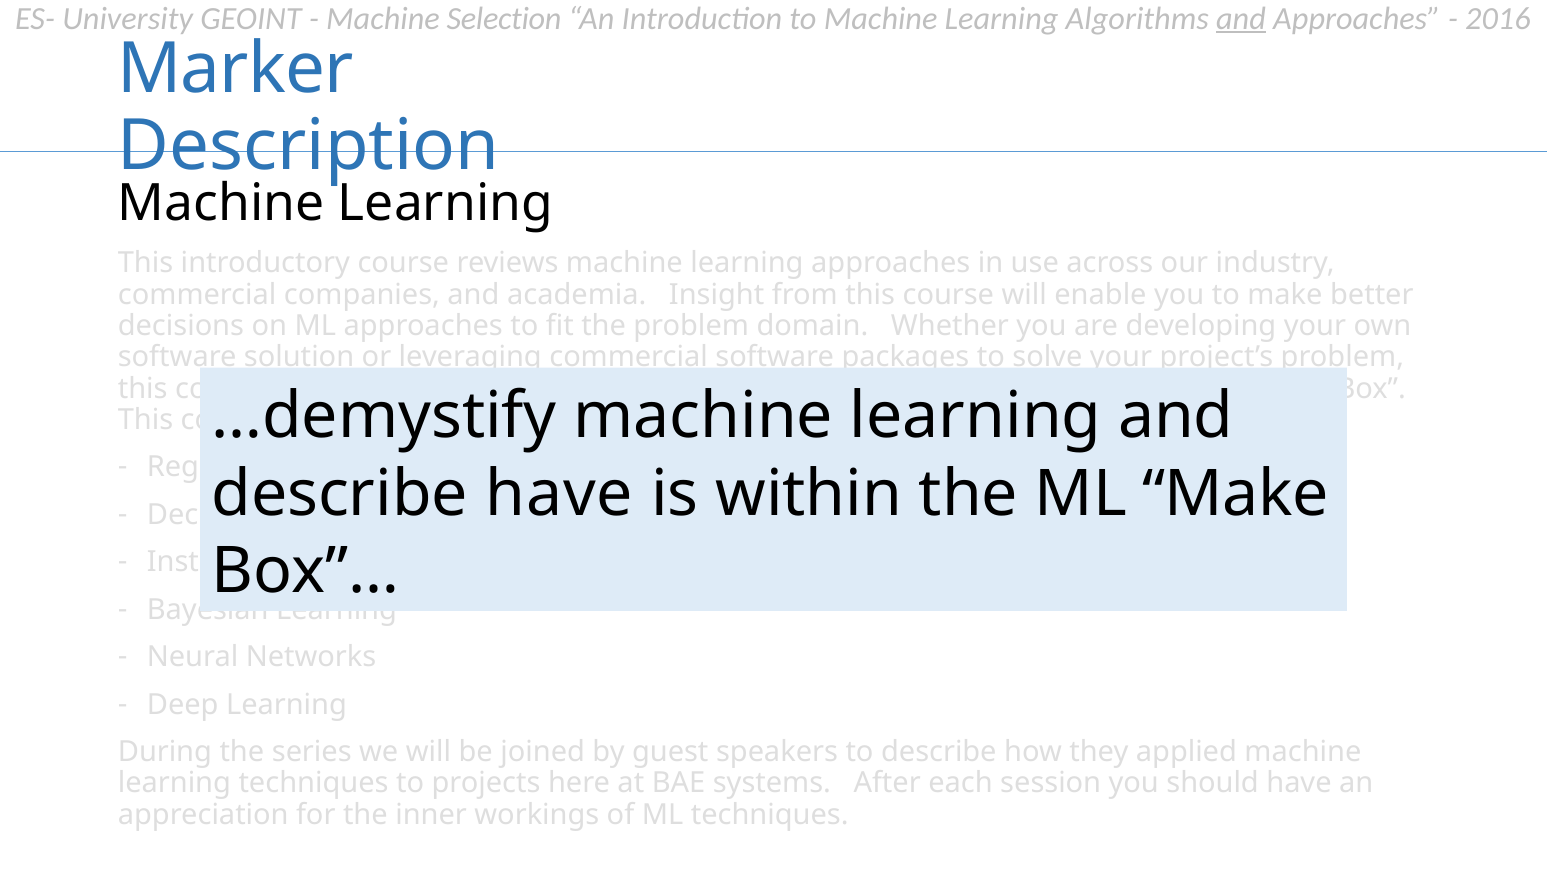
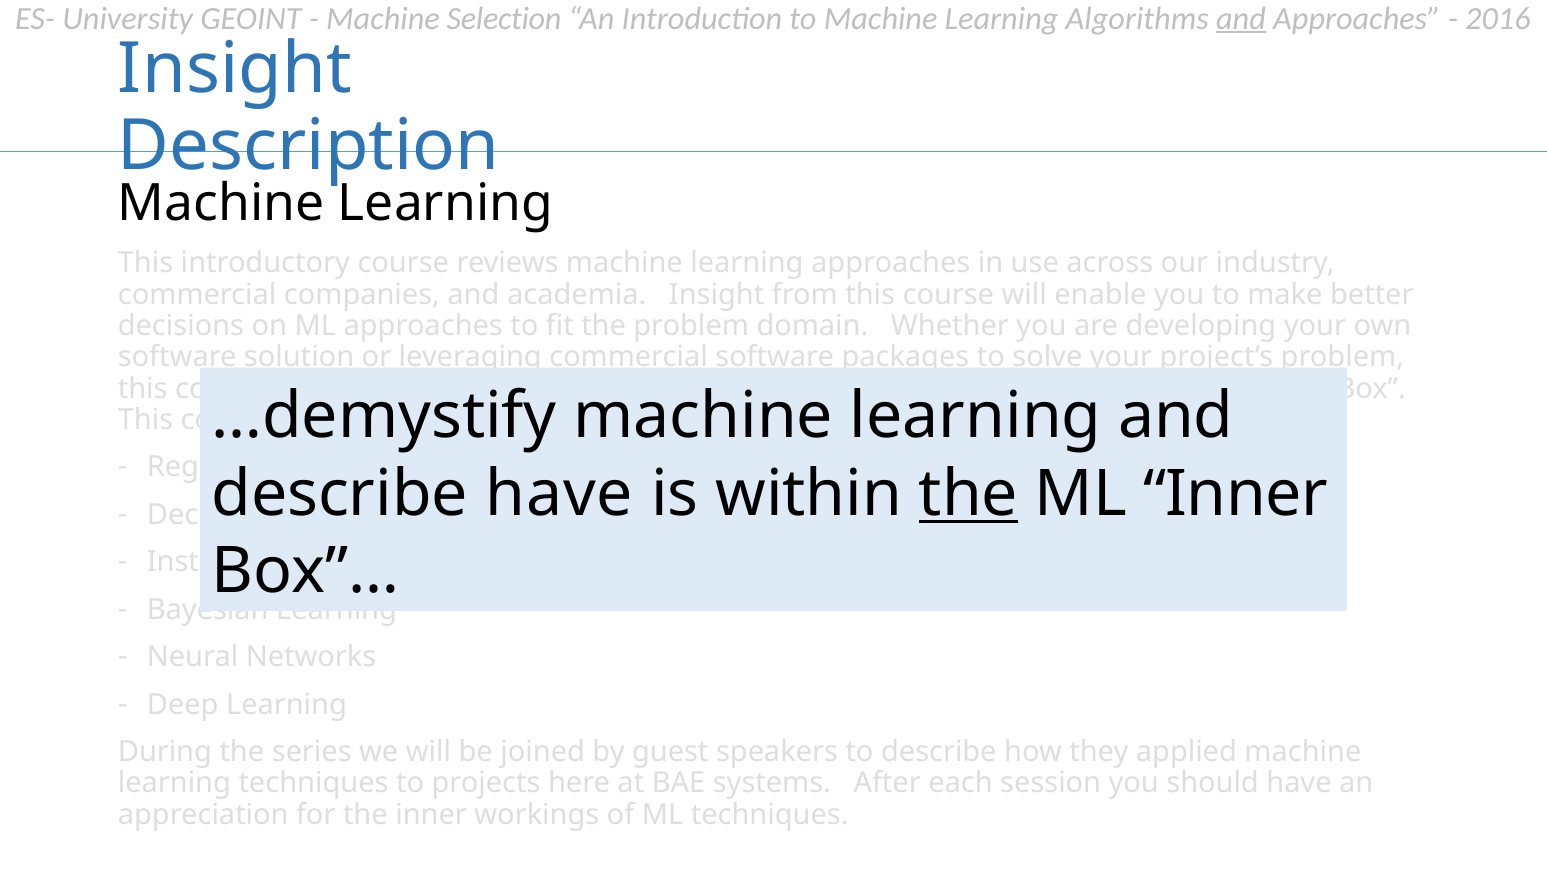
Marker at (236, 70): Marker -> Insight
the at (968, 494) underline: none -> present
ML Make: Make -> Inner
